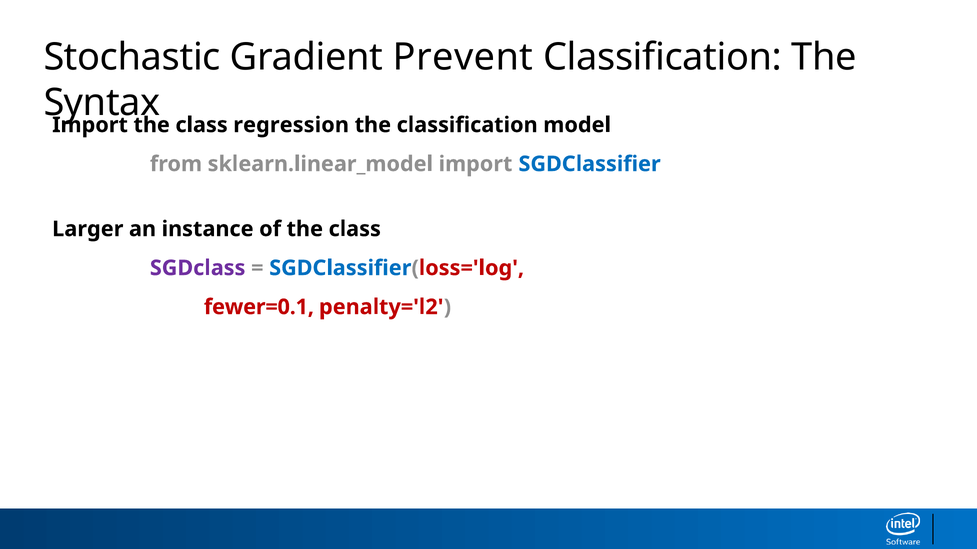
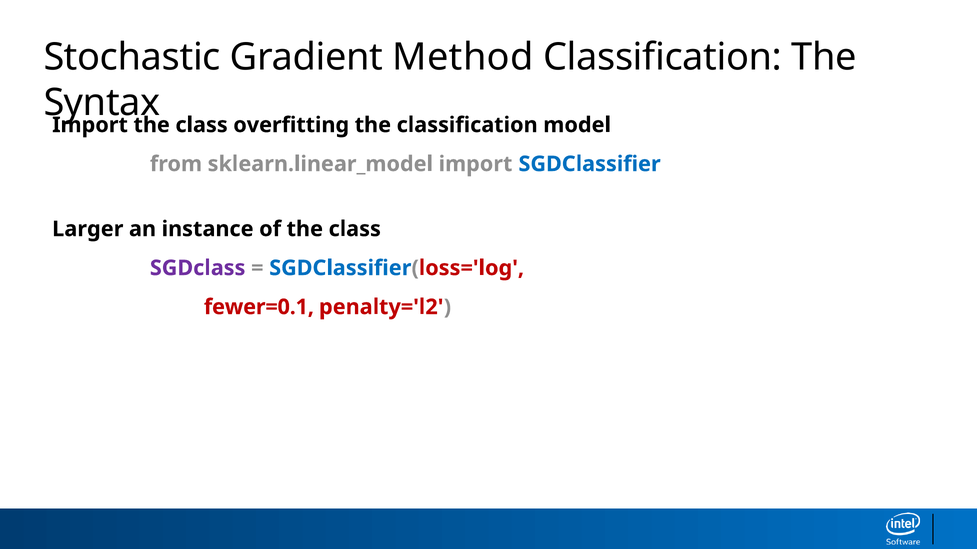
Prevent: Prevent -> Method
regression: regression -> overfitting
